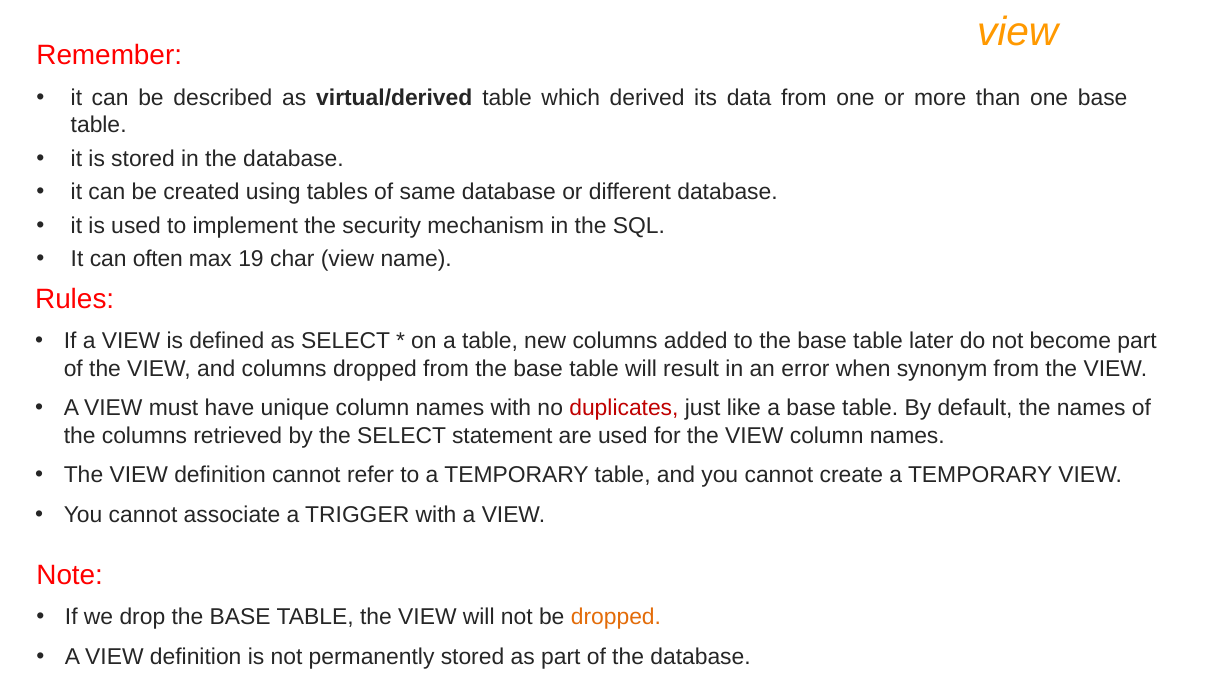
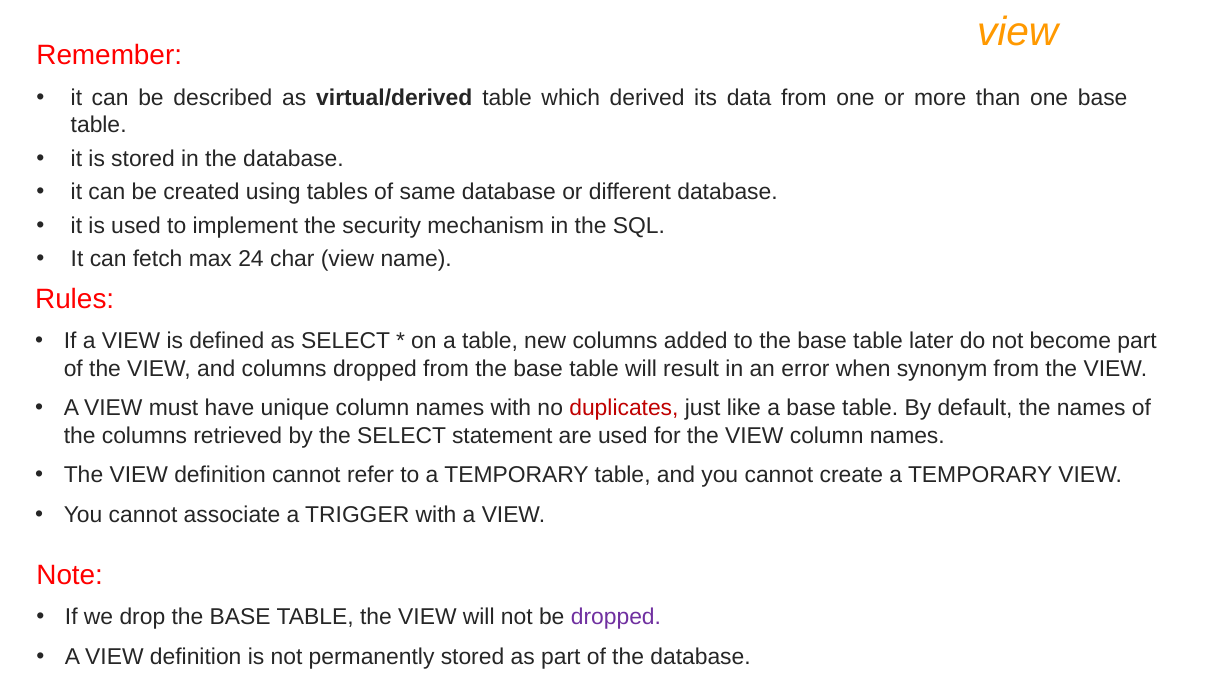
often: often -> fetch
19: 19 -> 24
dropped at (616, 618) colour: orange -> purple
